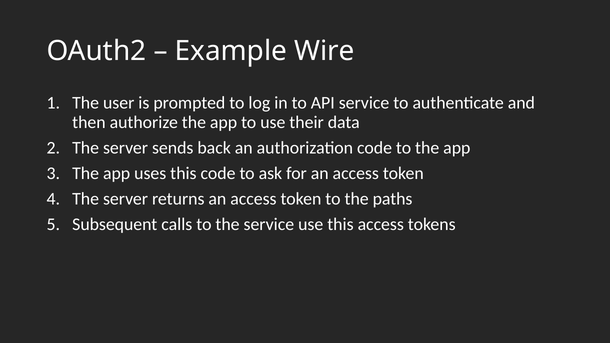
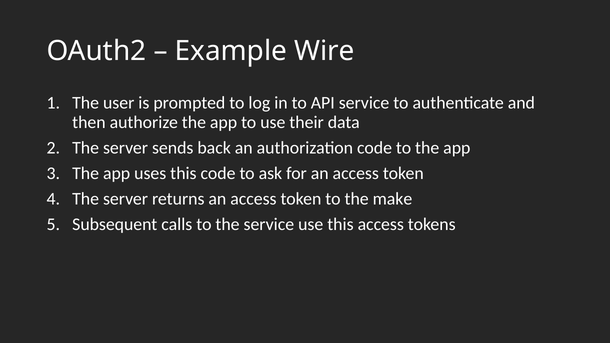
paths: paths -> make
